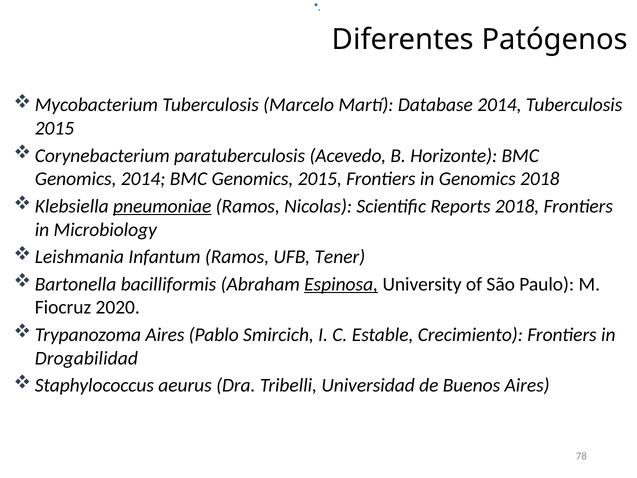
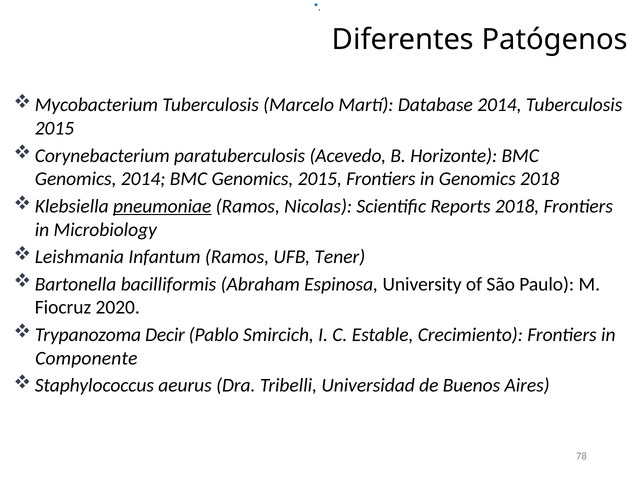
Espinosa underline: present -> none
Trypanozoma Aires: Aires -> Decir
Drogabilidad: Drogabilidad -> Componente
